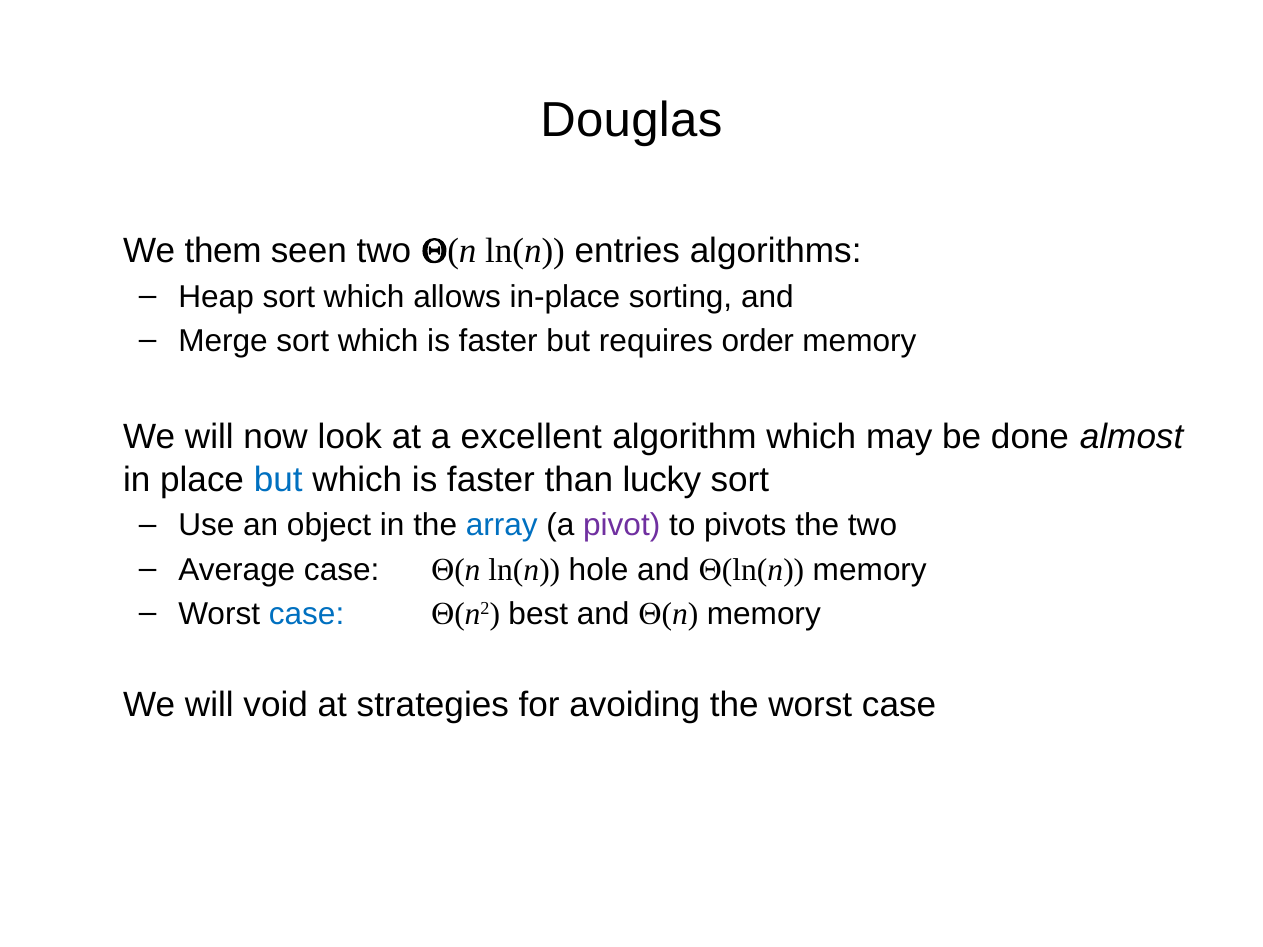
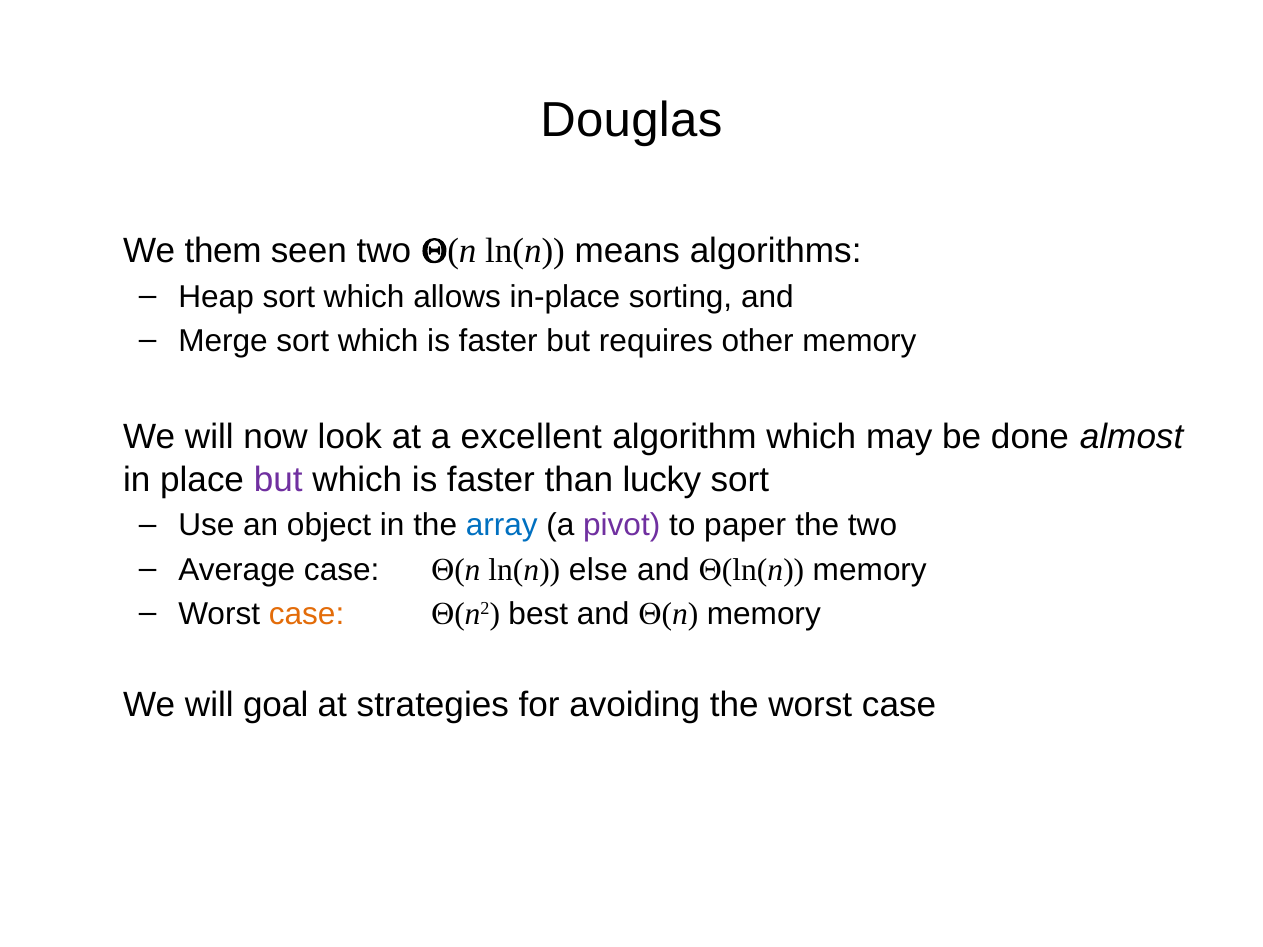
entries: entries -> means
order: order -> other
but at (278, 480) colour: blue -> purple
pivots: pivots -> paper
hole: hole -> else
case at (307, 614) colour: blue -> orange
void: void -> goal
